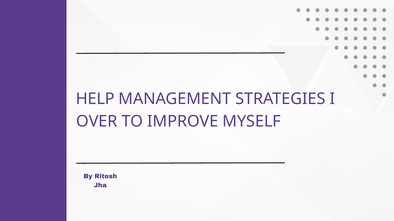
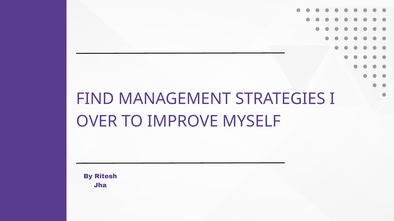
HELP: HELP -> FIND
